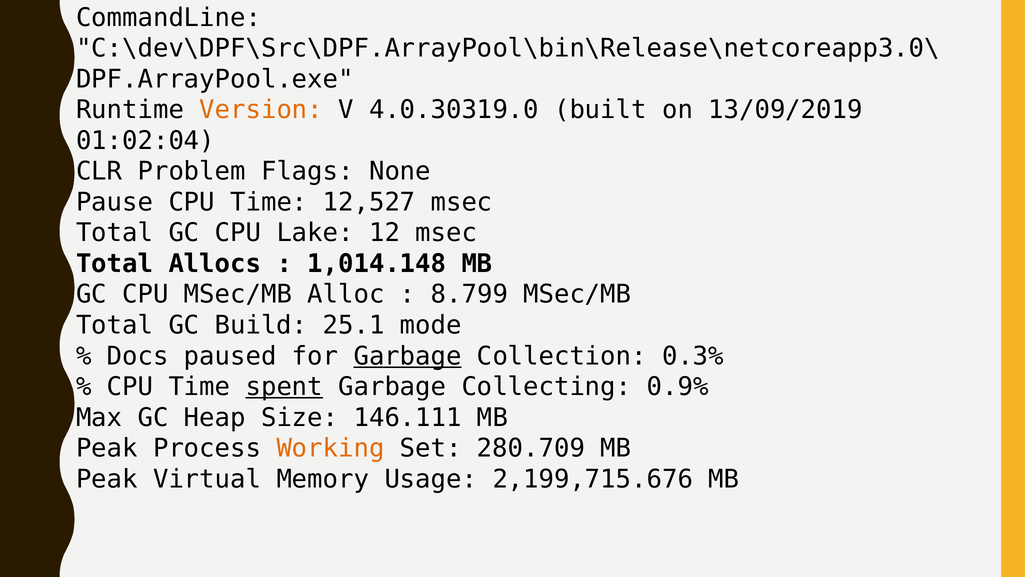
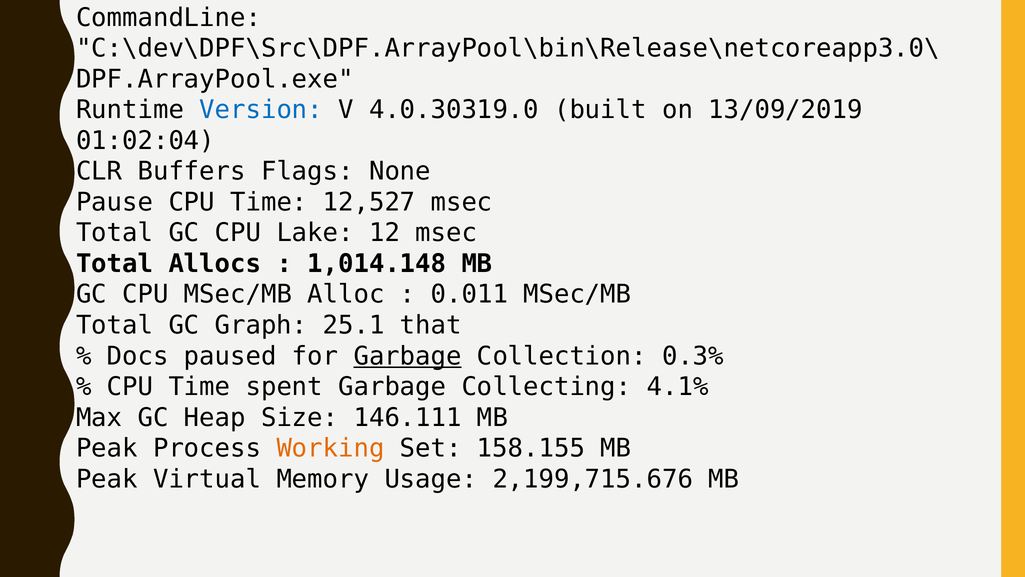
Version colour: orange -> blue
Problem: Problem -> Buffers
8.799: 8.799 -> 0.011
Build: Build -> Graph
mode: mode -> that
spent underline: present -> none
0.9%: 0.9% -> 4.1%
280.709: 280.709 -> 158.155
